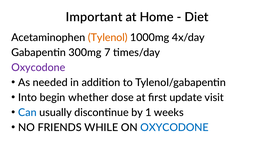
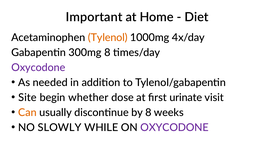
300mg 7: 7 -> 8
Into: Into -> Site
update: update -> urinate
Can colour: blue -> orange
by 1: 1 -> 8
FRIENDS: FRIENDS -> SLOWLY
OXYCODONE at (175, 127) colour: blue -> purple
